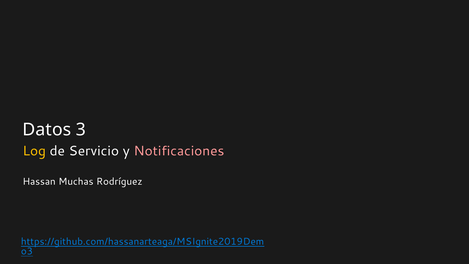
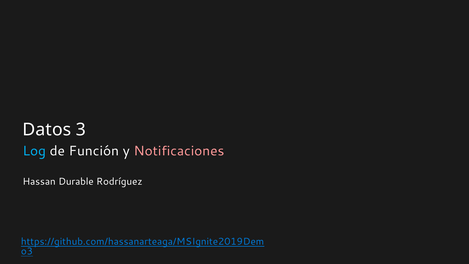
Log colour: yellow -> light blue
Servicio: Servicio -> Función
Muchas: Muchas -> Durable
